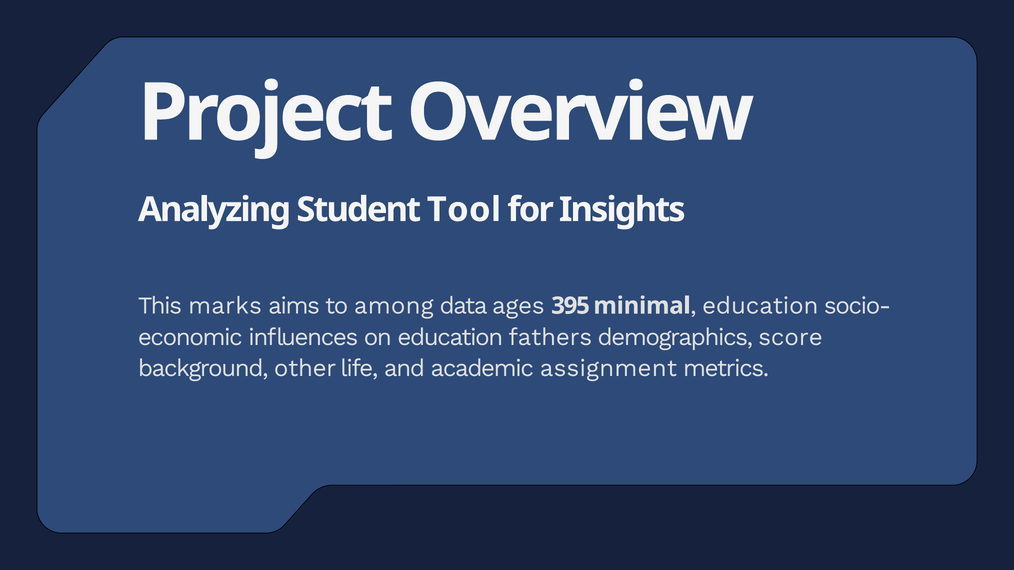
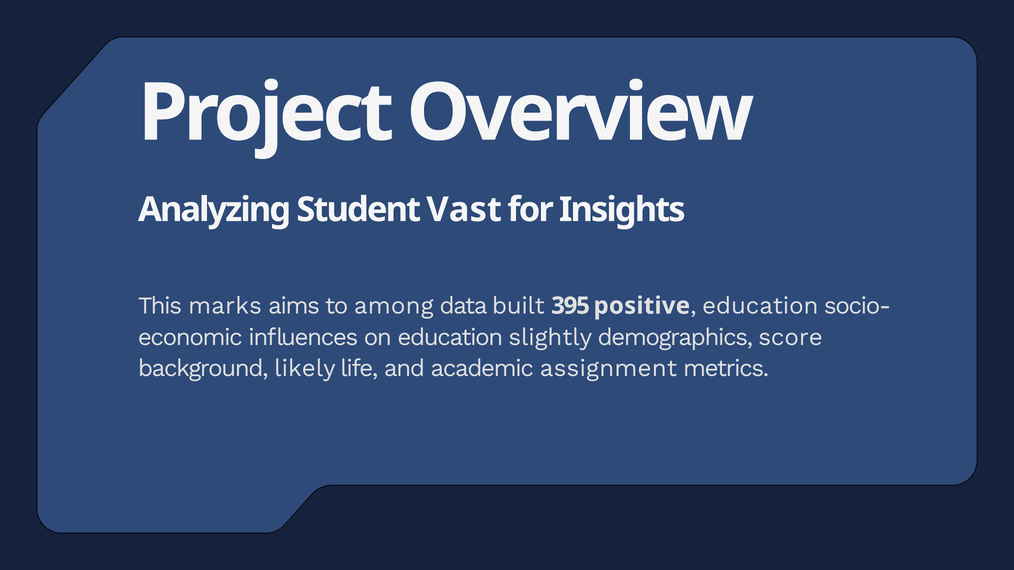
Tool: Tool -> Vast
ages: ages -> built
minimal: minimal -> positive
fathers: fathers -> slightly
other: other -> likely
